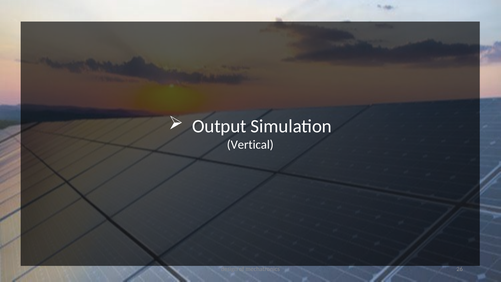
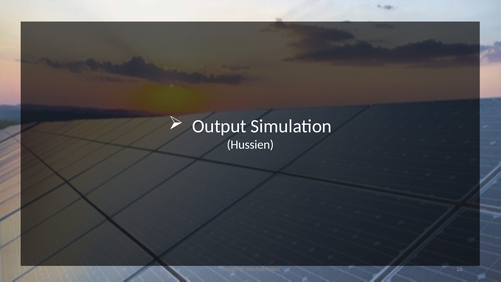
Vertical: Vertical -> Hussien
